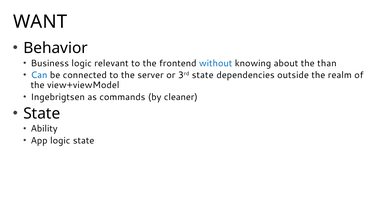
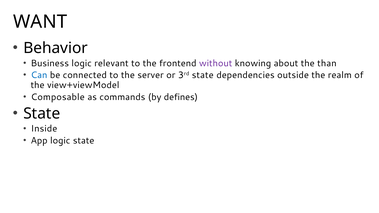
without colour: blue -> purple
Ingebrigtsen: Ingebrigtsen -> Composable
cleaner: cleaner -> defines
Ability: Ability -> Inside
